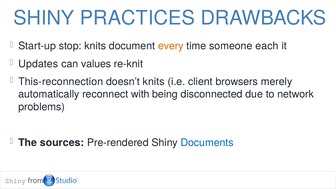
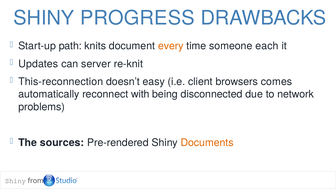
PRACTICES: PRACTICES -> PROGRESS
stop: stop -> path
values: values -> server
doesn’t knits: knits -> easy
merely: merely -> comes
Documents colour: blue -> orange
